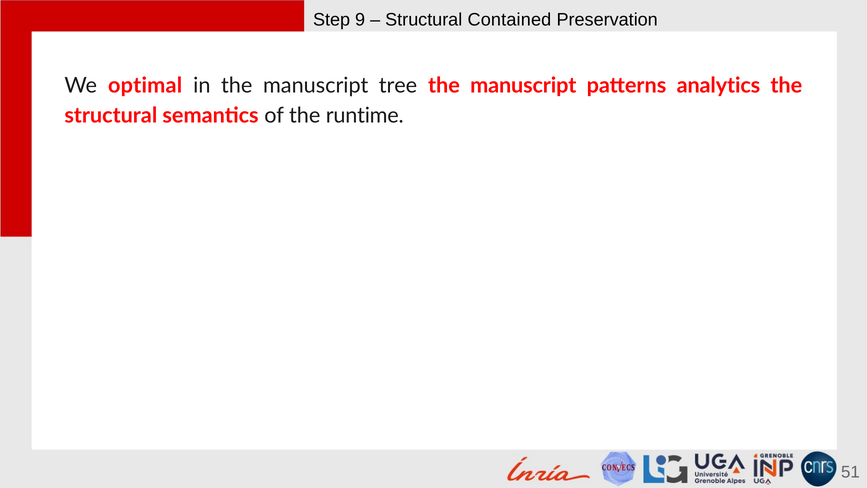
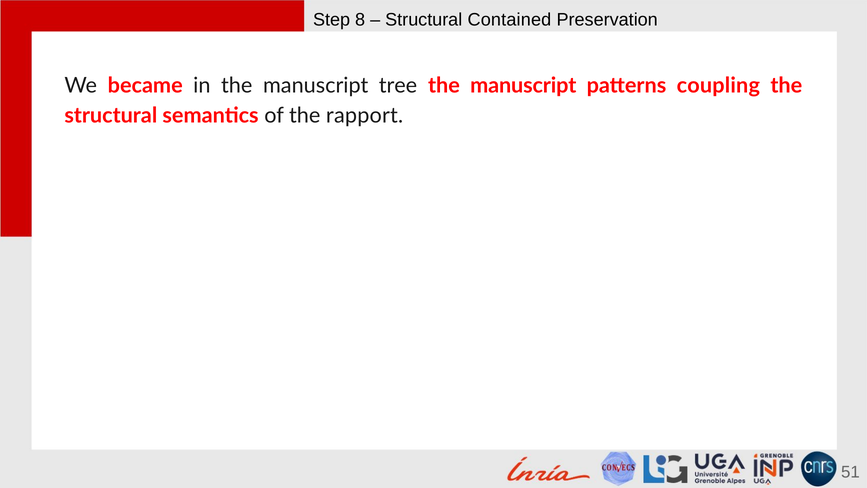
9: 9 -> 8
optimal: optimal -> became
analytics: analytics -> coupling
runtime: runtime -> rapport
